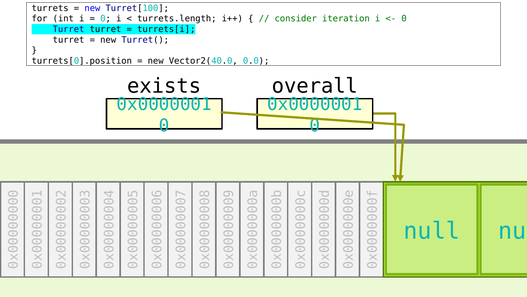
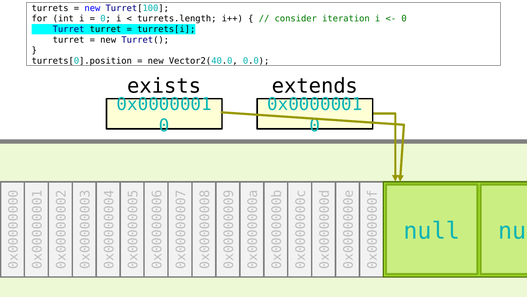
overall: overall -> extends
